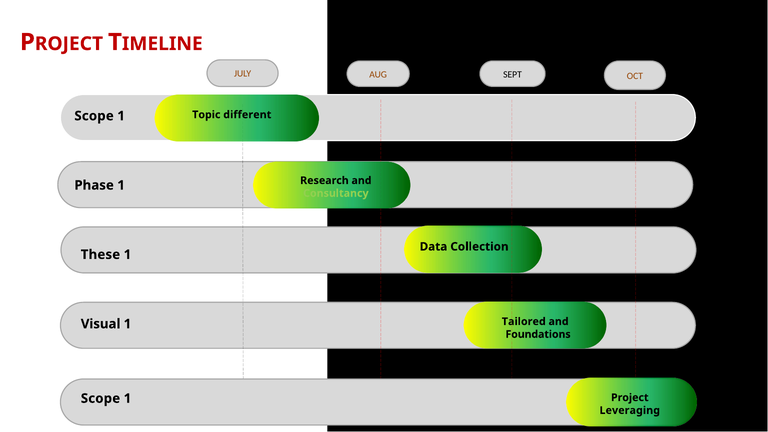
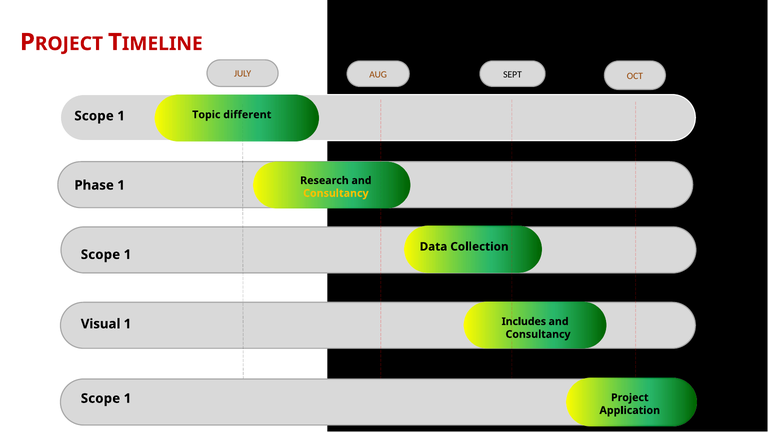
Consultancy at (336, 193) colour: light green -> yellow
These at (100, 255): These -> Scope
Tailored: Tailored -> Includes
Foundations at (538, 334): Foundations -> Consultancy
Leveraging: Leveraging -> Application
